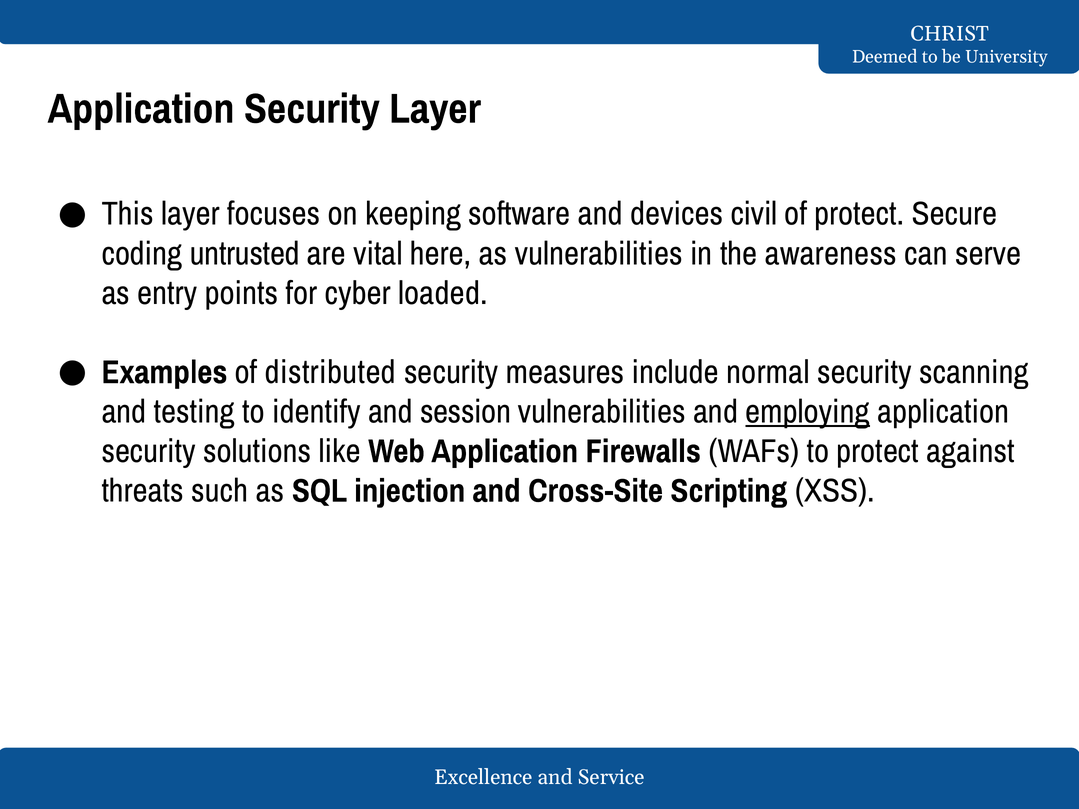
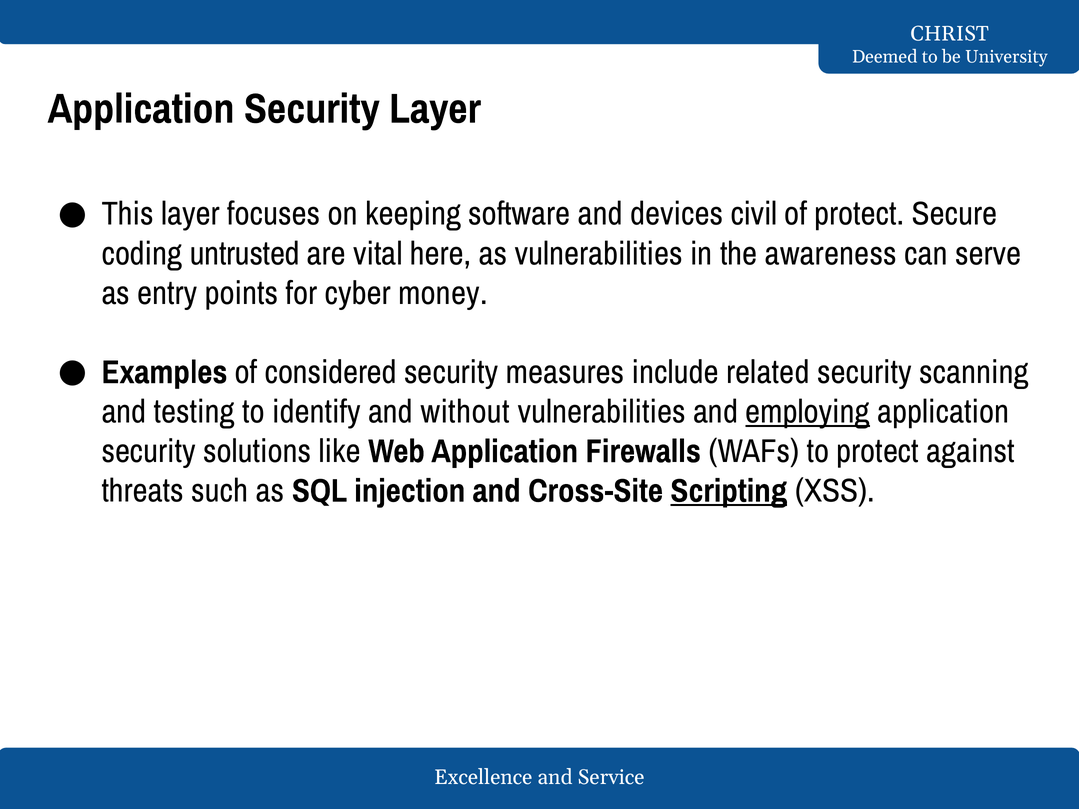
loaded: loaded -> money
distributed: distributed -> considered
normal: normal -> related
session: session -> without
Scripting underline: none -> present
